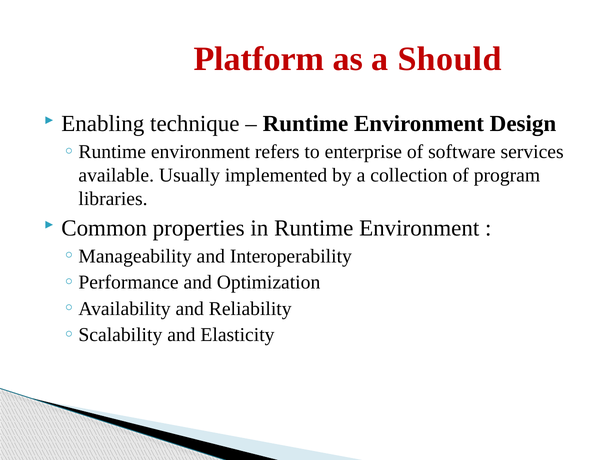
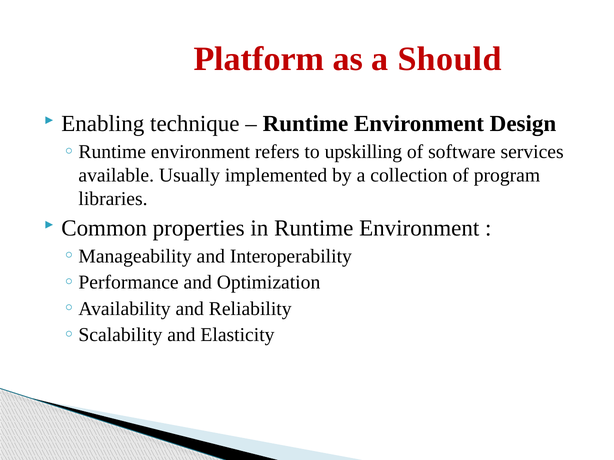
enterprise: enterprise -> upskilling
